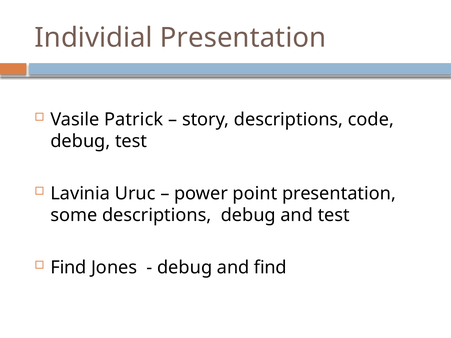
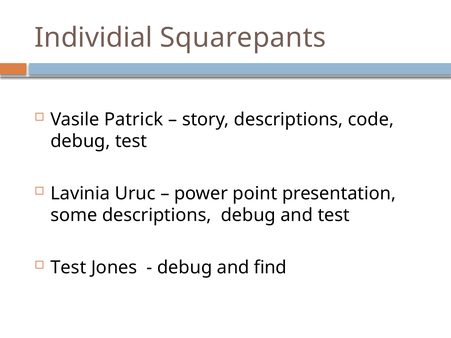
Individial Presentation: Presentation -> Squarepants
Find at (68, 268): Find -> Test
